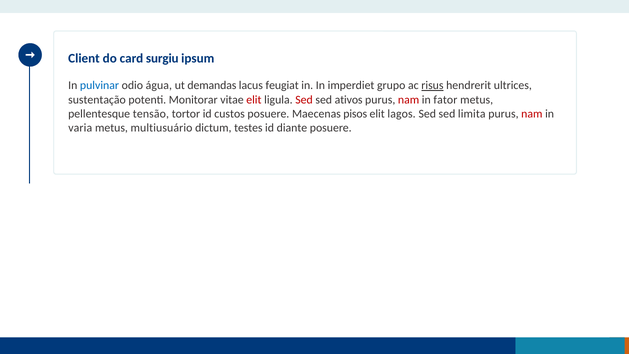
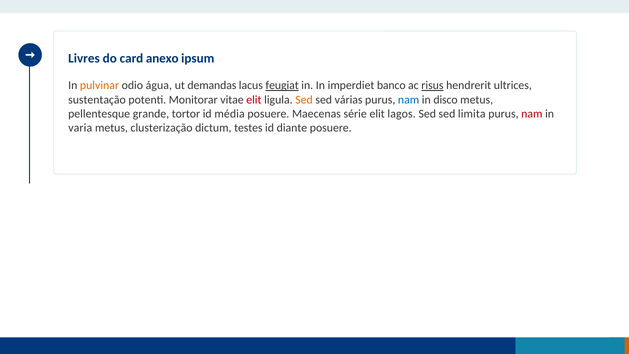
Client: Client -> Livres
surgiu: surgiu -> anexo
pulvinar colour: blue -> orange
feugiat underline: none -> present
grupo: grupo -> banco
Sed at (304, 100) colour: red -> orange
ativos: ativos -> várias
nam at (409, 100) colour: red -> blue
fator: fator -> disco
tensão: tensão -> grande
custos: custos -> média
pisos: pisos -> série
multiusuário: multiusuário -> clusterização
